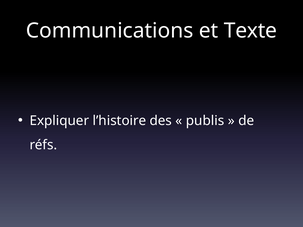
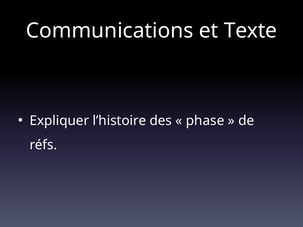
publis: publis -> phase
